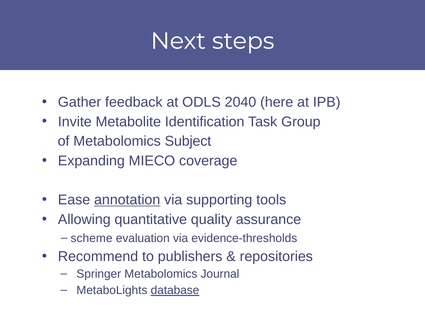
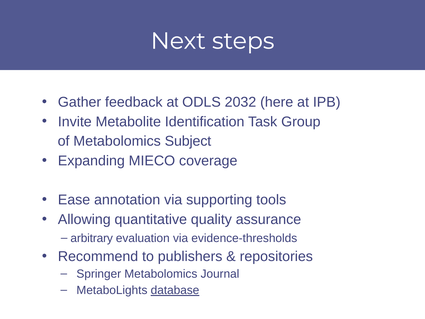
2040: 2040 -> 2032
annotation underline: present -> none
scheme: scheme -> arbitrary
